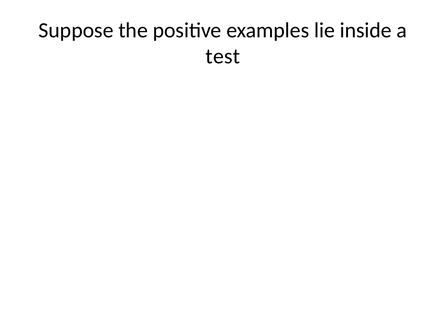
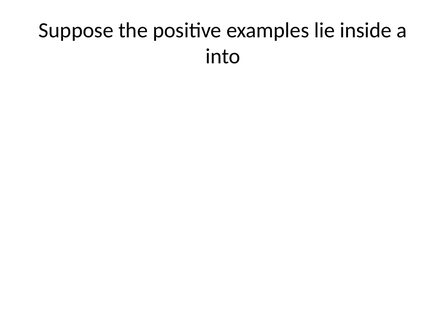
test: test -> into
